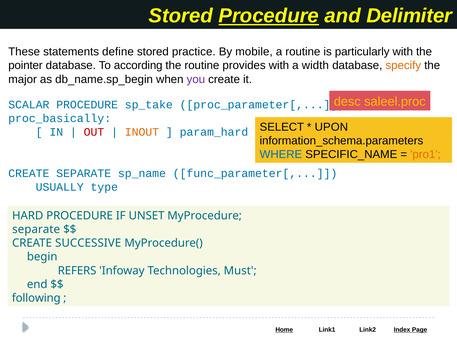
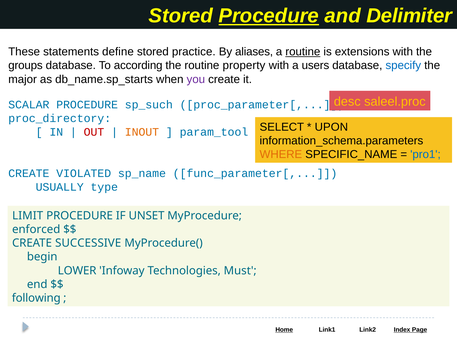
mobile: mobile -> aliases
routine at (303, 52) underline: none -> present
particularly: particularly -> extensions
pointer: pointer -> groups
provides: provides -> property
width: width -> users
specify colour: orange -> blue
db_name.sp_begin: db_name.sp_begin -> db_name.sp_starts
sp_take: sp_take -> sp_such
proc_basically: proc_basically -> proc_directory
param_hard: param_hard -> param_tool
WHERE colour: blue -> orange
pro1 colour: orange -> blue
CREATE SEPARATE: SEPARATE -> VIOLATED
HARD: HARD -> LIMIT
separate at (36, 229): separate -> enforced
REFERS: REFERS -> LOWER
